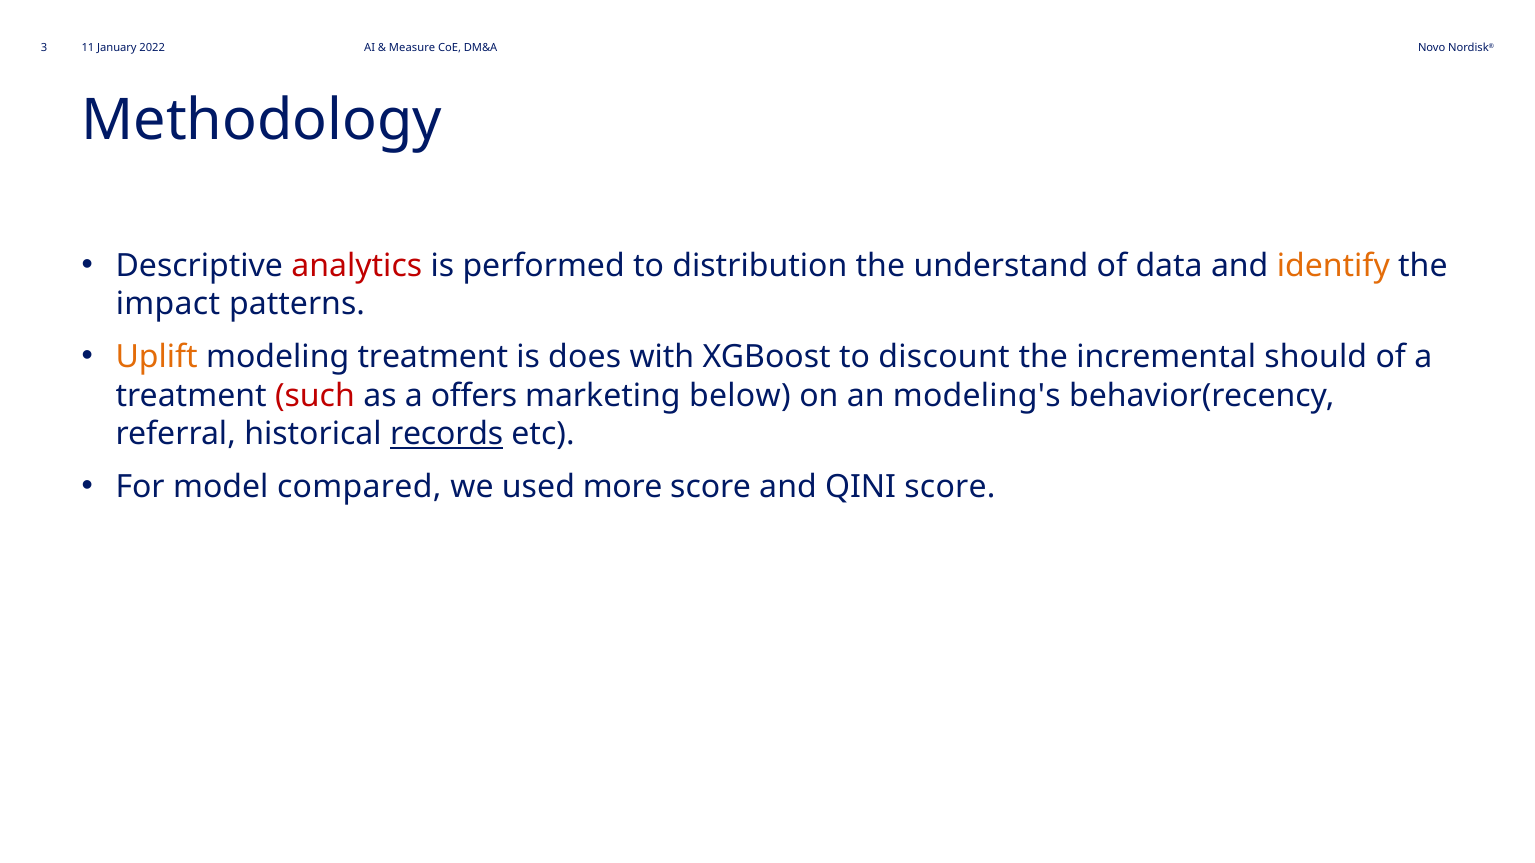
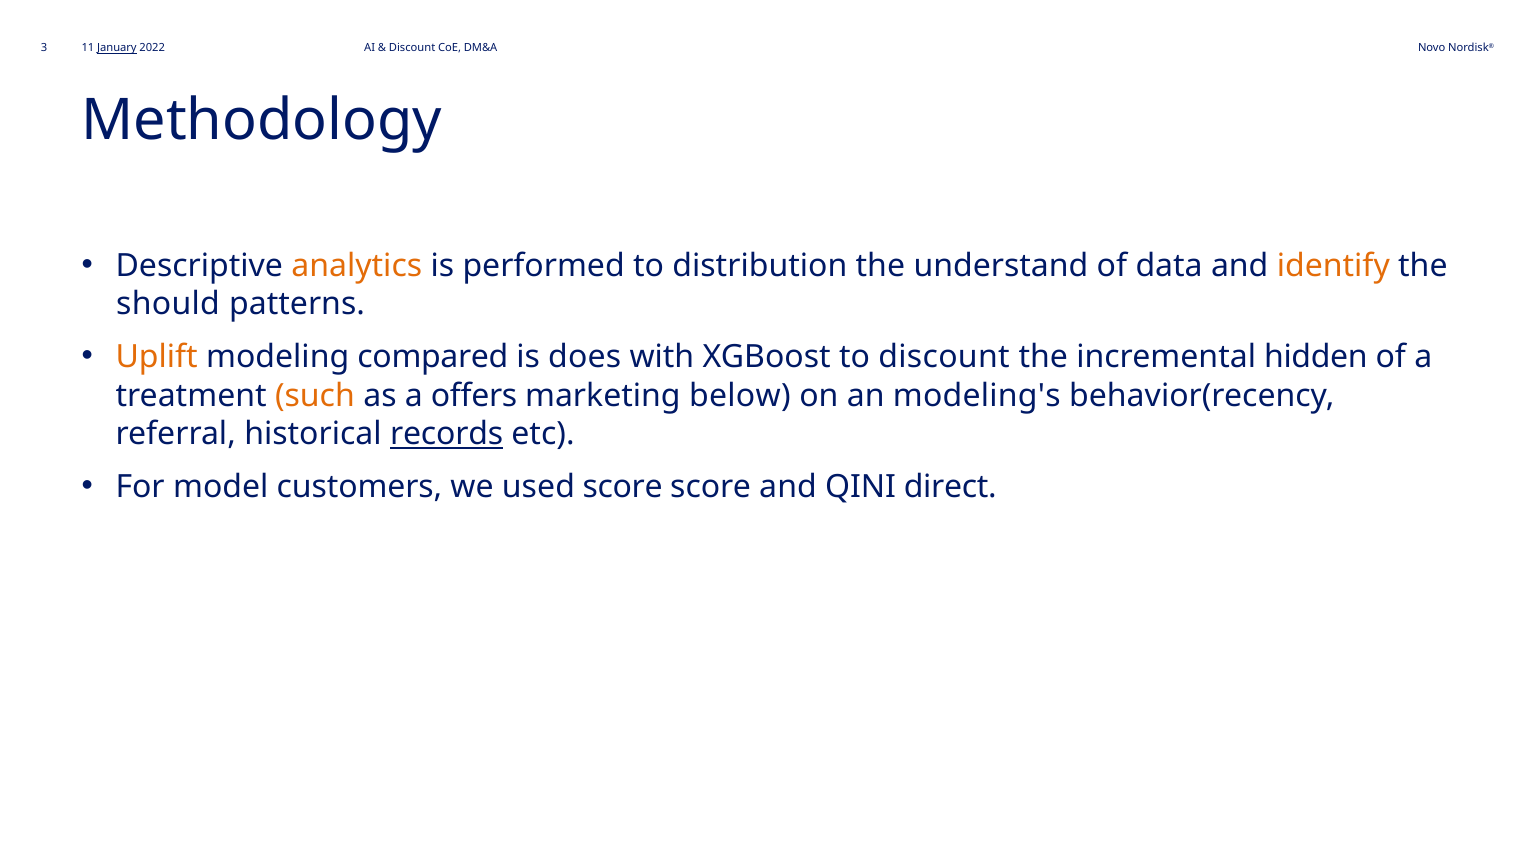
January underline: none -> present
Measure at (412, 48): Measure -> Discount
analytics colour: red -> orange
impact: impact -> should
modeling treatment: treatment -> compared
should: should -> hidden
such colour: red -> orange
compared: compared -> customers
used more: more -> score
QINI score: score -> direct
